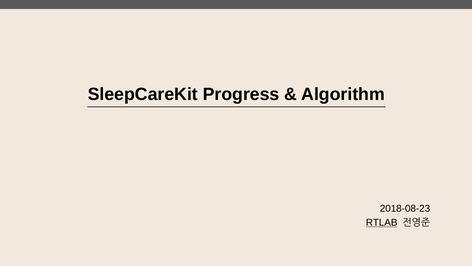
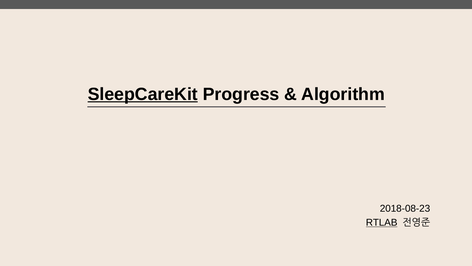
SleepCareKit underline: none -> present
